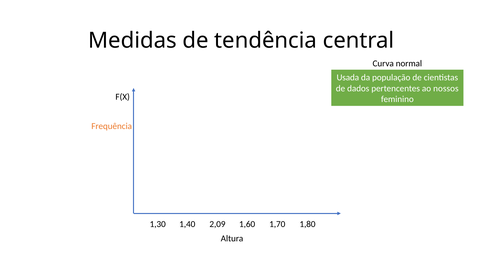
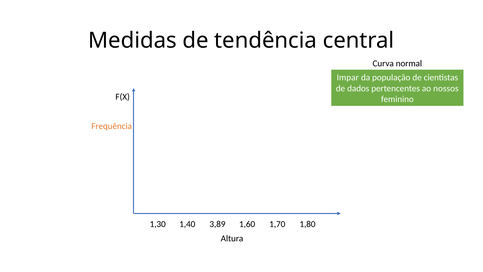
Usada: Usada -> Impar
2,09: 2,09 -> 3,89
